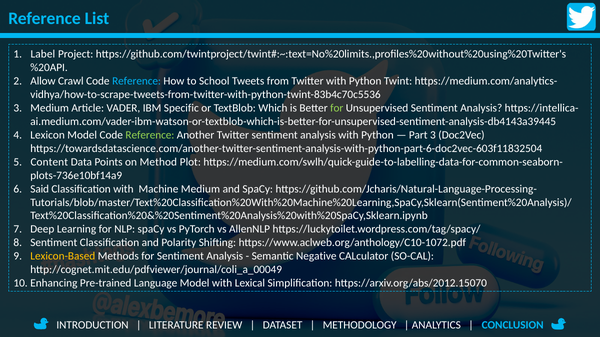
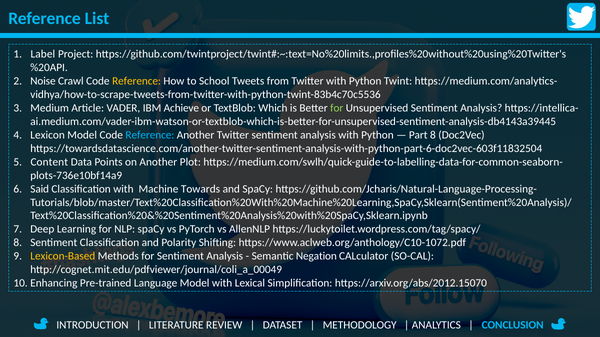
Allow: Allow -> Noise
Reference at (137, 81) colour: light blue -> yellow
Specific: Specific -> Achieve
Reference at (150, 135) colour: light green -> light blue
Part 3: 3 -> 8
on Method: Method -> Another
Machine Medium: Medium -> Towards
Negative: Negative -> Negation
